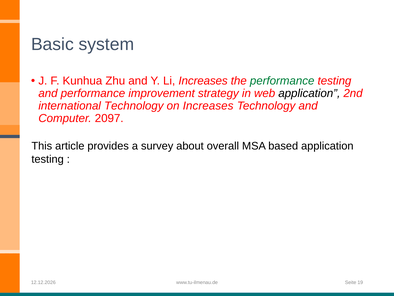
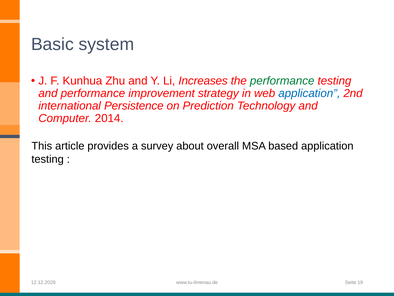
application at (309, 93) colour: black -> blue
international Technology: Technology -> Persistence
on Increases: Increases -> Prediction
2097: 2097 -> 2014
